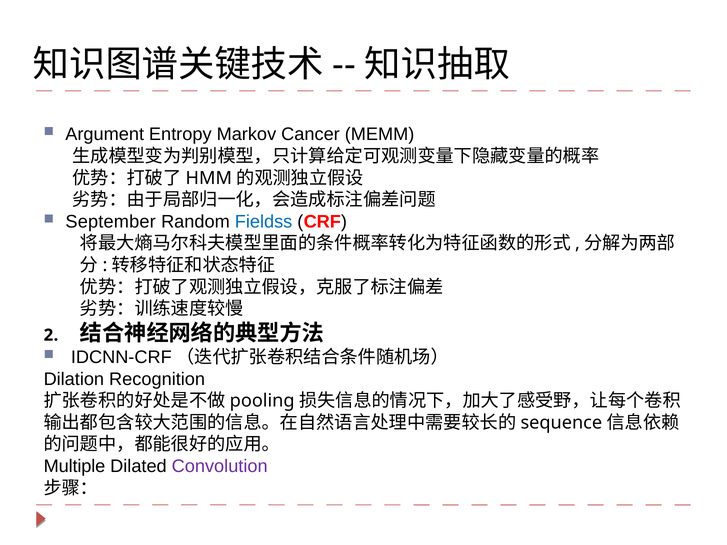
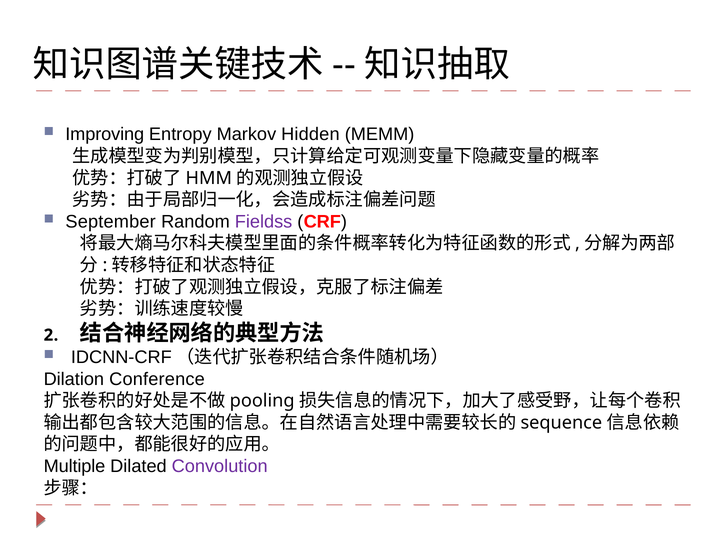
Argument: Argument -> Improving
Cancer: Cancer -> Hidden
Fieldss colour: blue -> purple
Recognition: Recognition -> Conference
